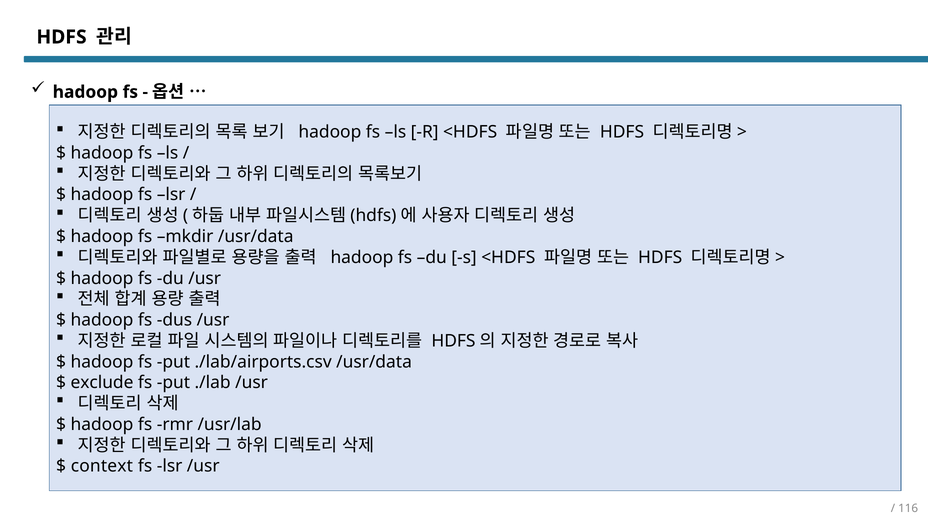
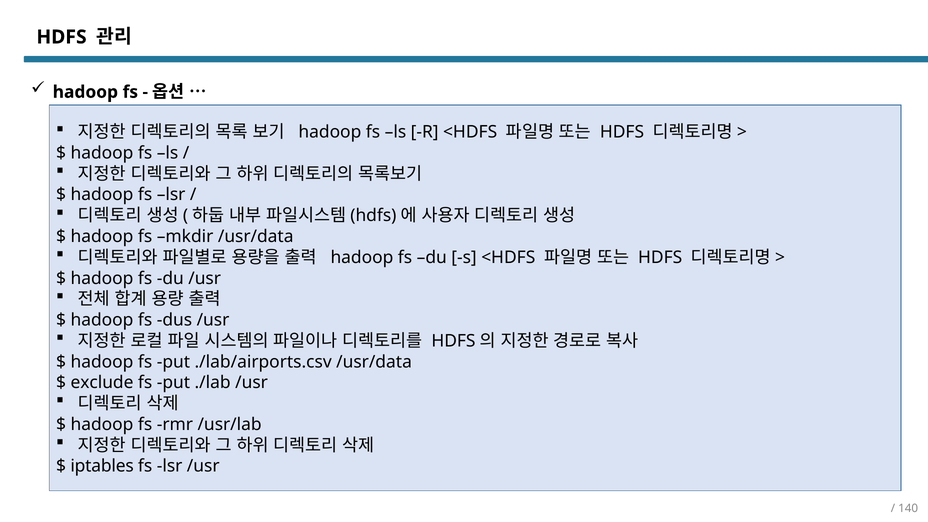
context: context -> iptables
116: 116 -> 140
